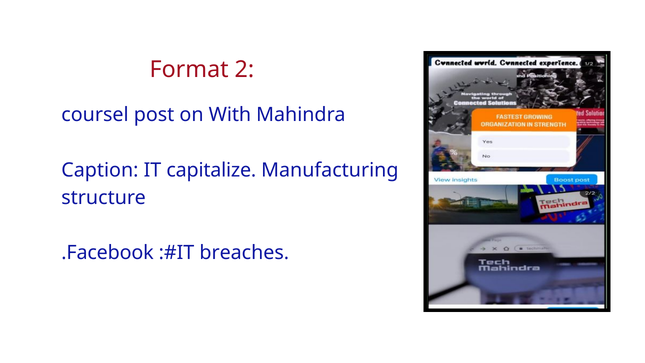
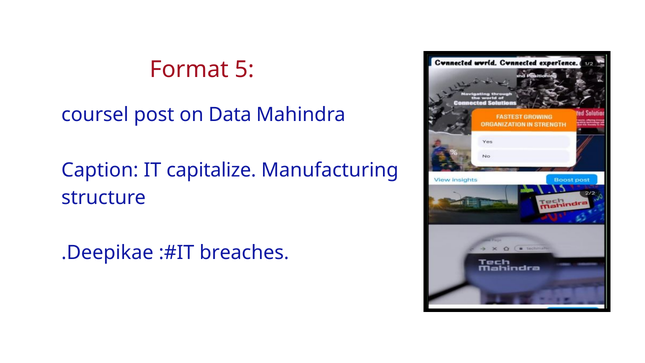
2: 2 -> 5
With: With -> Data
.Facebook: .Facebook -> .Deepikae
